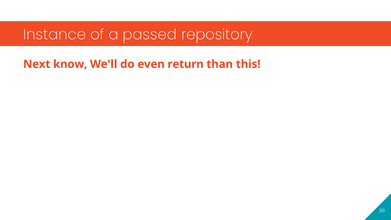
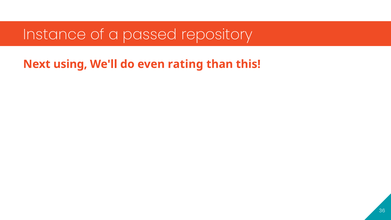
know: know -> using
return: return -> rating
